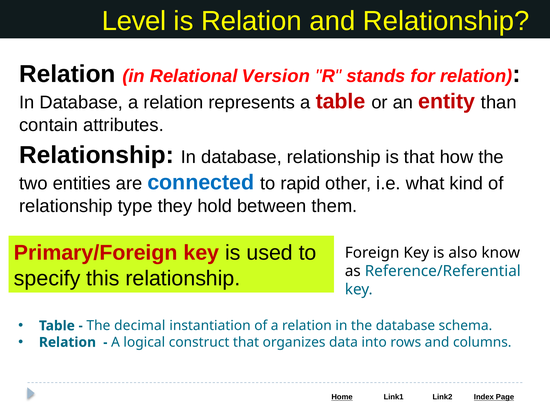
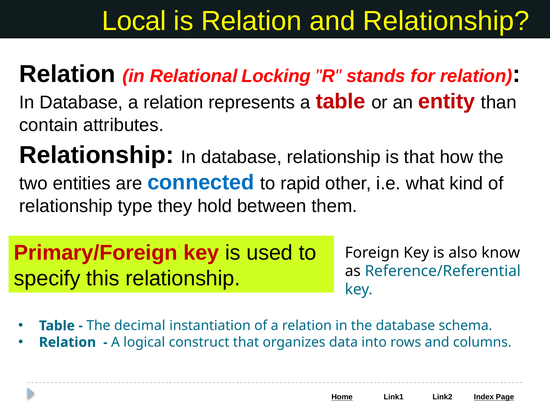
Level: Level -> Local
Version: Version -> Locking
